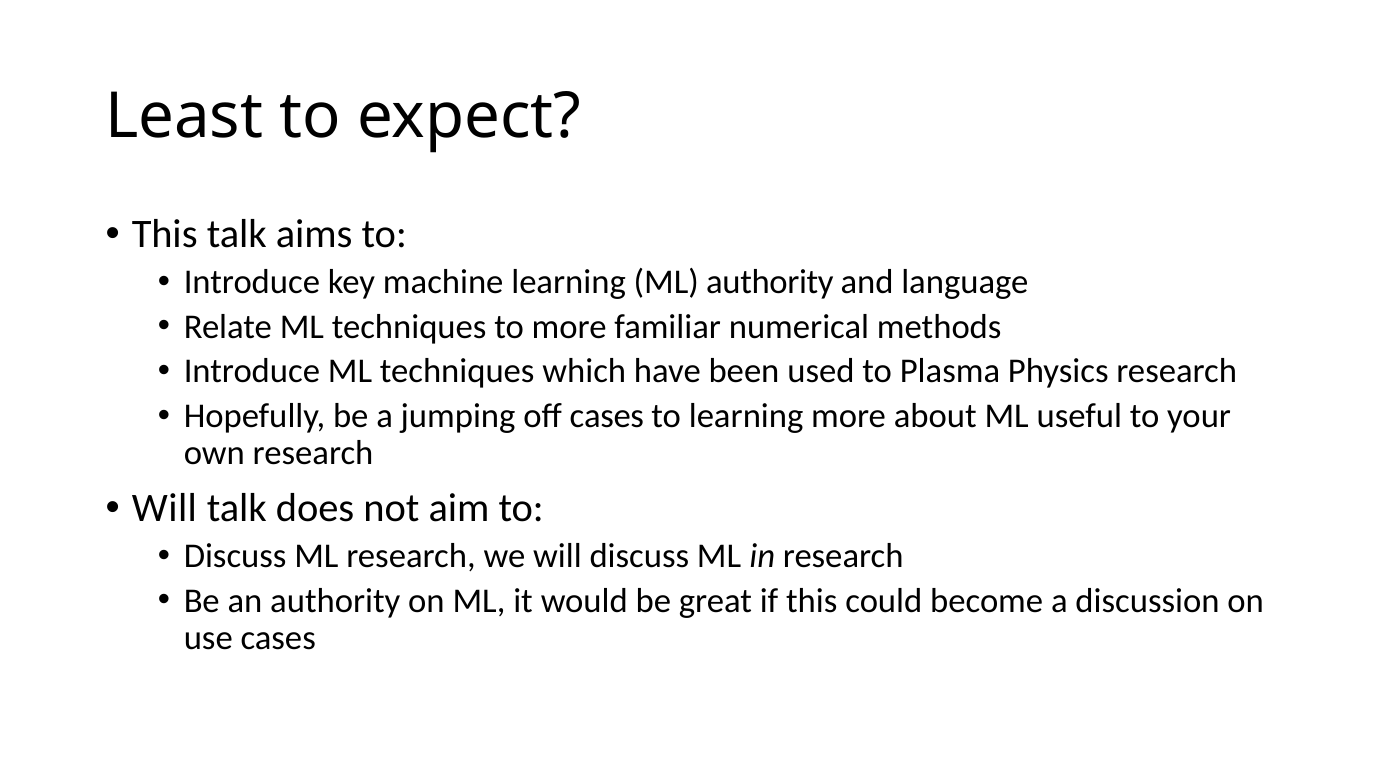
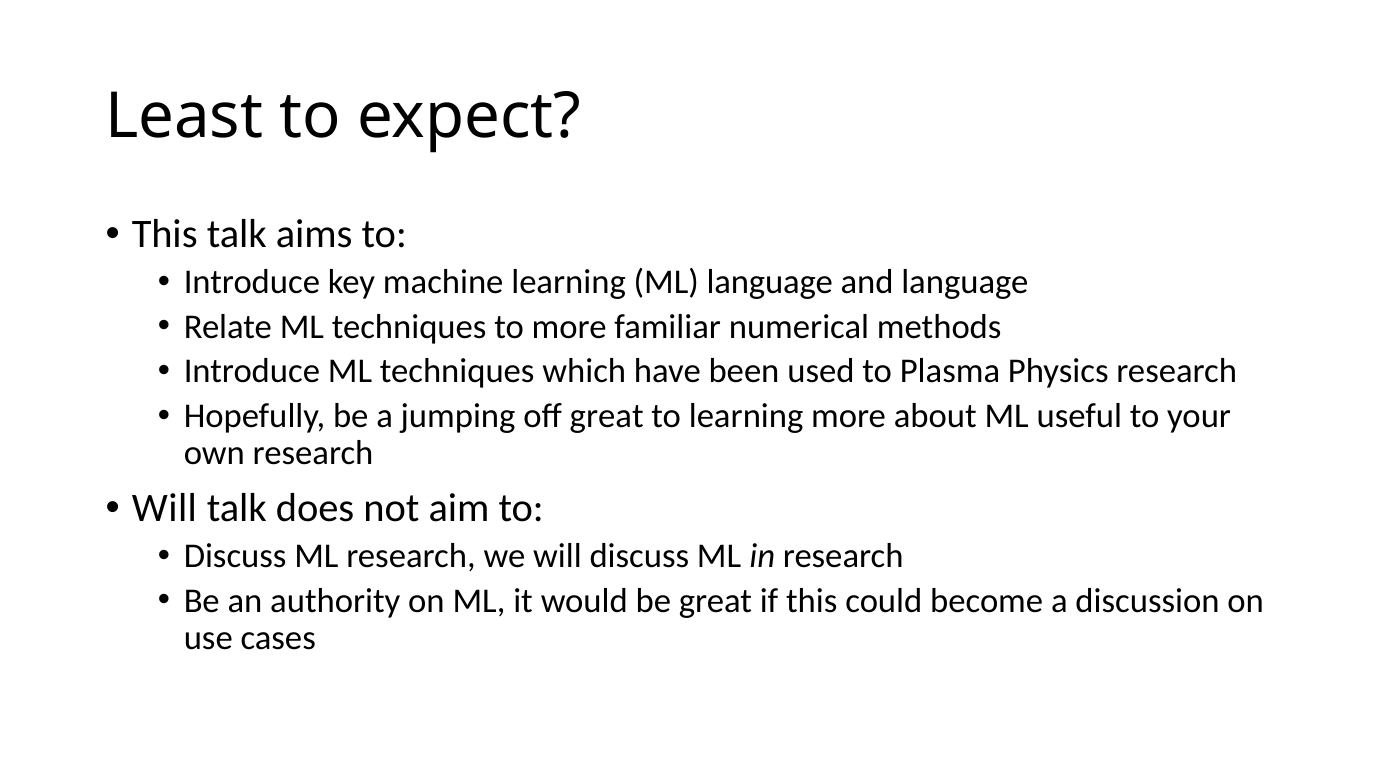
ML authority: authority -> language
off cases: cases -> great
